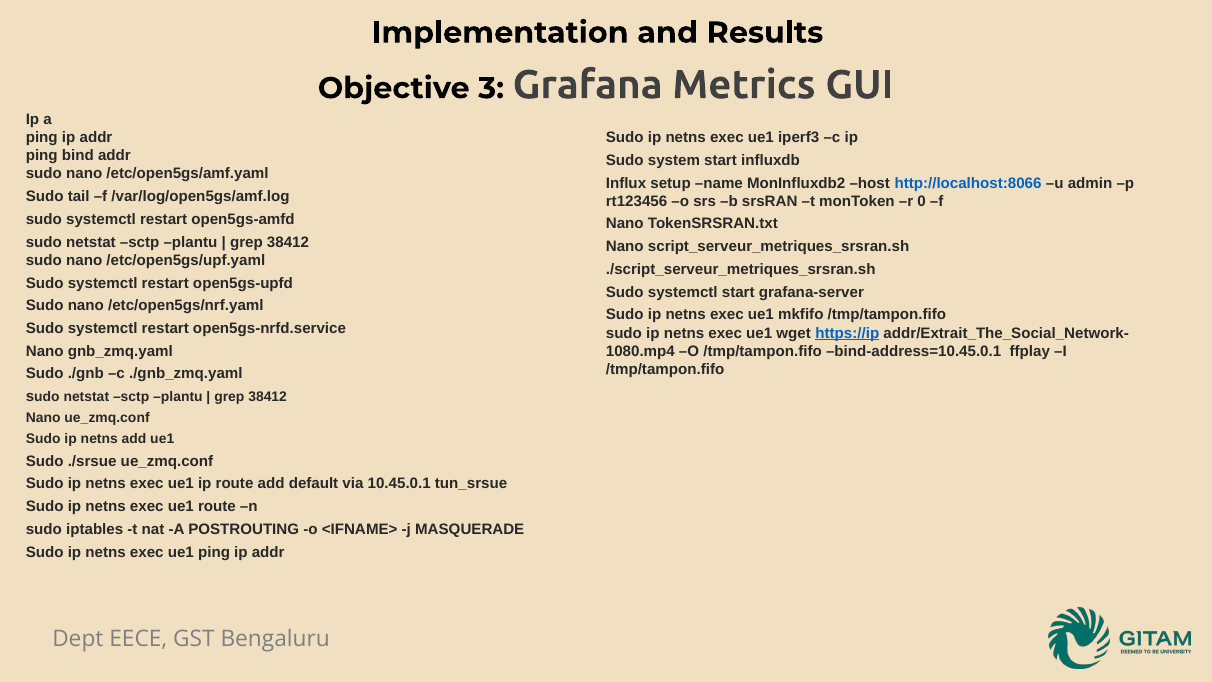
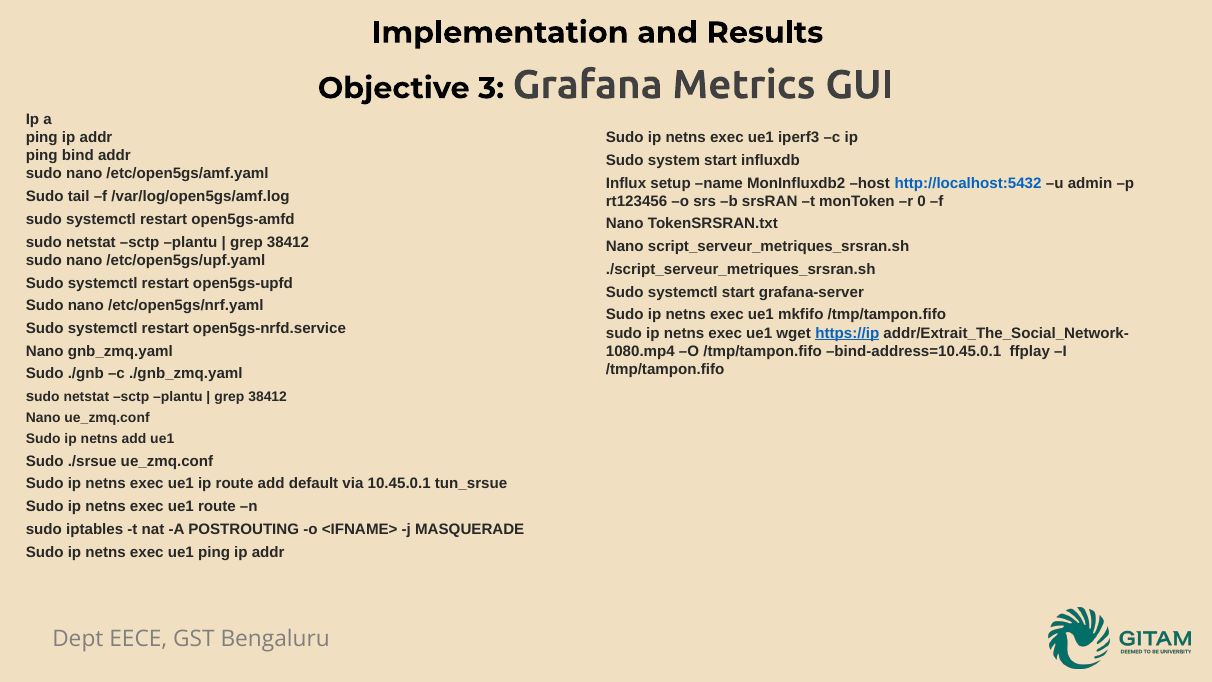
http://localhost:8066: http://localhost:8066 -> http://localhost:5432
